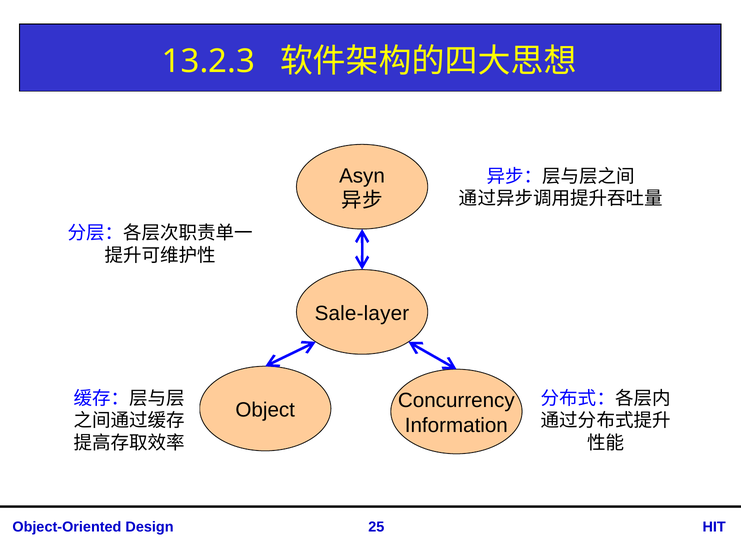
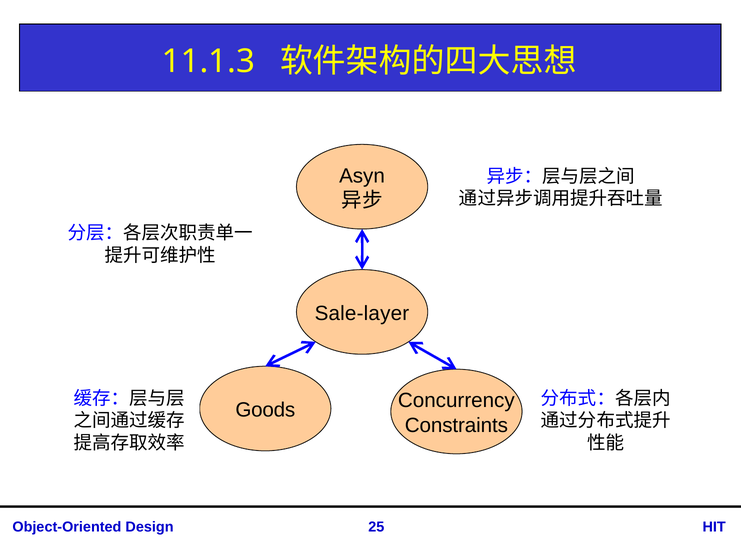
13.2.3: 13.2.3 -> 11.1.3
Object: Object -> Goods
Information: Information -> Constraints
